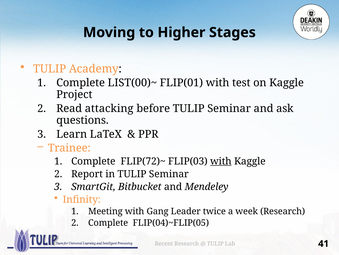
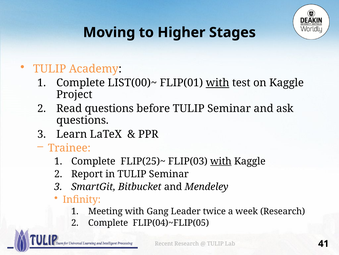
with at (218, 83) underline: none -> present
Read attacking: attacking -> questions
FLIP(72)~: FLIP(72)~ -> FLIP(25)~
